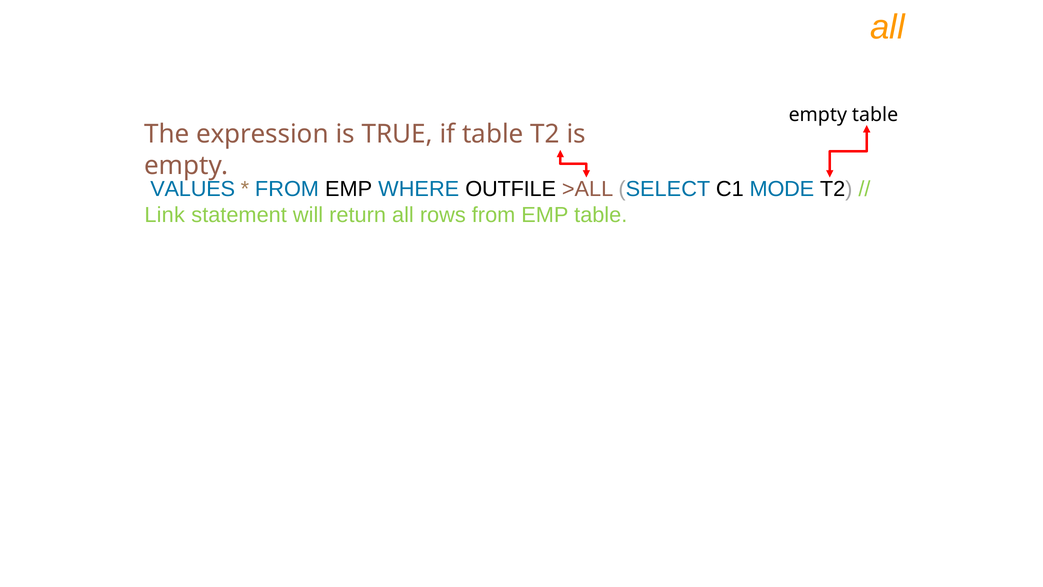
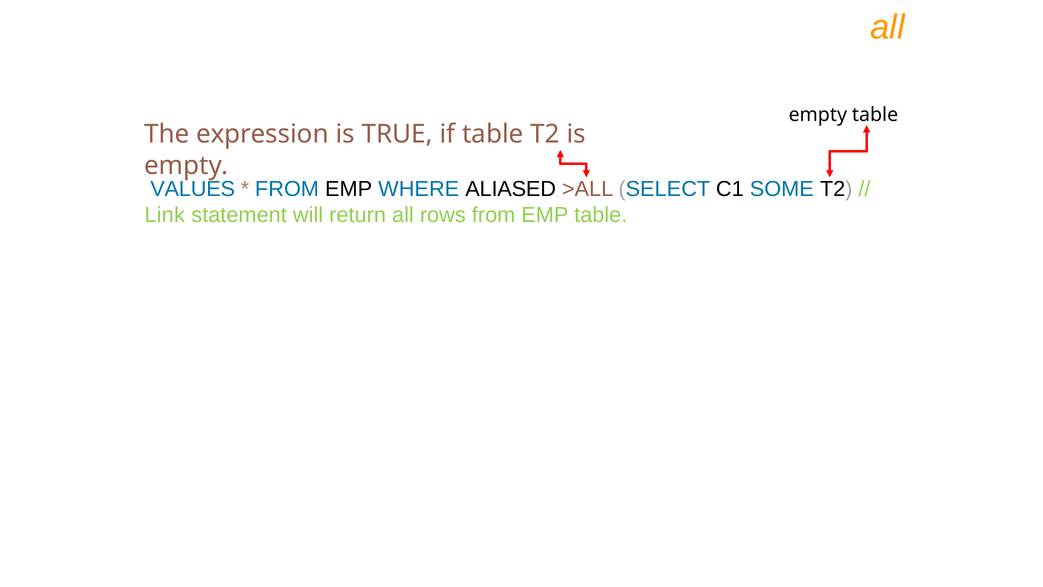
OUTFILE: OUTFILE -> ALIASED
MODE: MODE -> SOME
